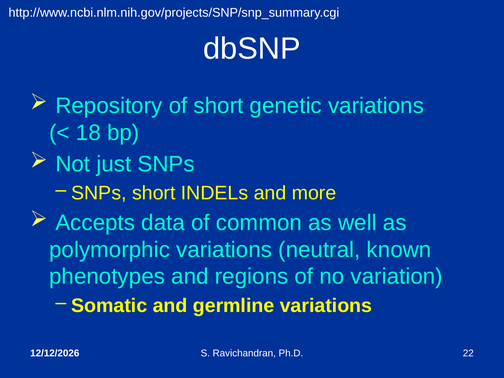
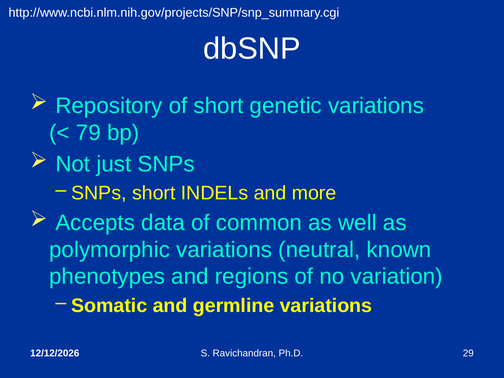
18: 18 -> 79
22: 22 -> 29
